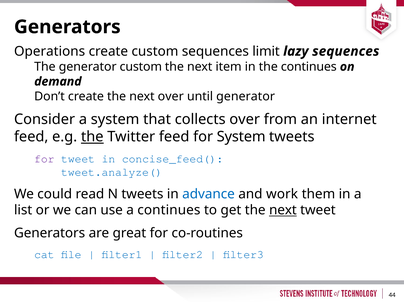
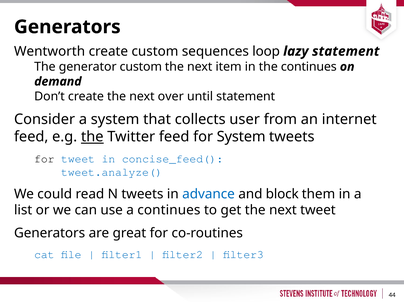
Operations: Operations -> Wentworth
limit: limit -> loop
lazy sequences: sequences -> statement
until generator: generator -> statement
collects over: over -> user
for at (44, 159) colour: purple -> black
work: work -> block
next at (283, 210) underline: present -> none
